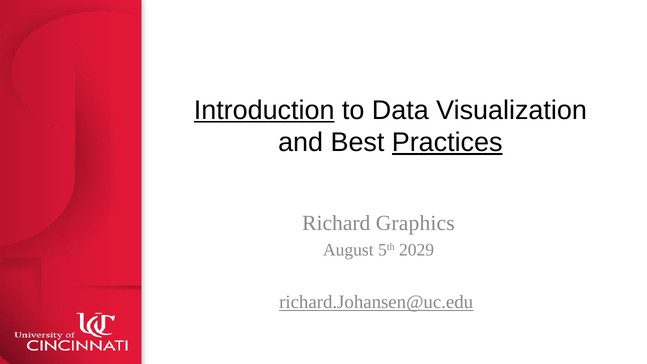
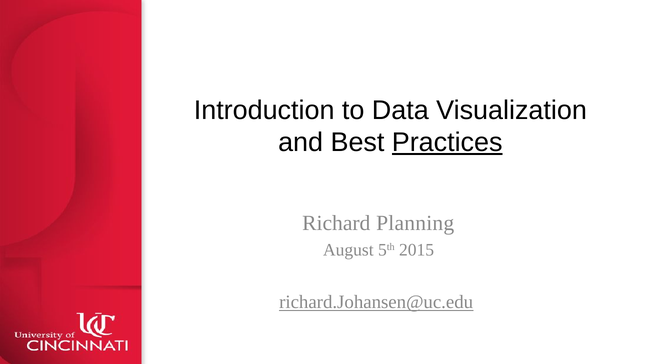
Introduction underline: present -> none
Graphics: Graphics -> Planning
2029: 2029 -> 2015
